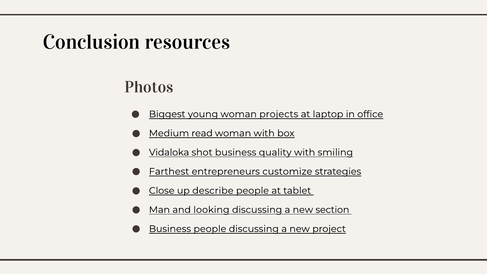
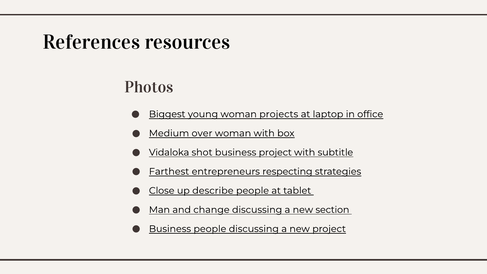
Conclusion: Conclusion -> References
read: read -> over
business quality: quality -> project
smiling: smiling -> subtitle
customize: customize -> respecting
looking: looking -> change
